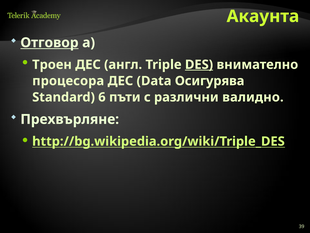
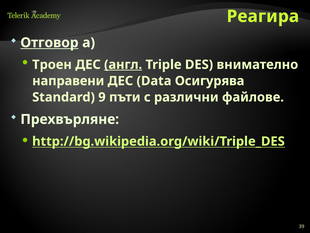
Акaунта: Акaунта -> Реагира
англ underline: none -> present
DES underline: present -> none
процесора: процесора -> направени
6: 6 -> 9
валидно: валидно -> файлове
